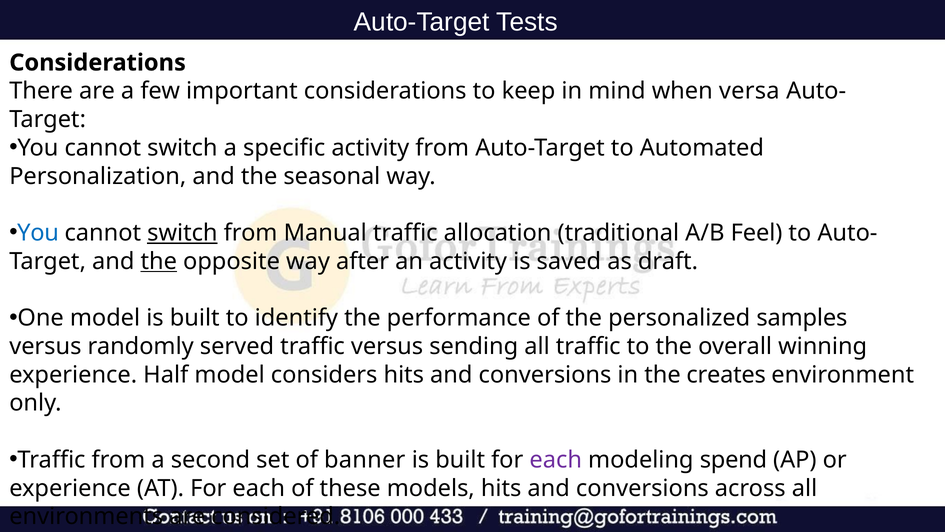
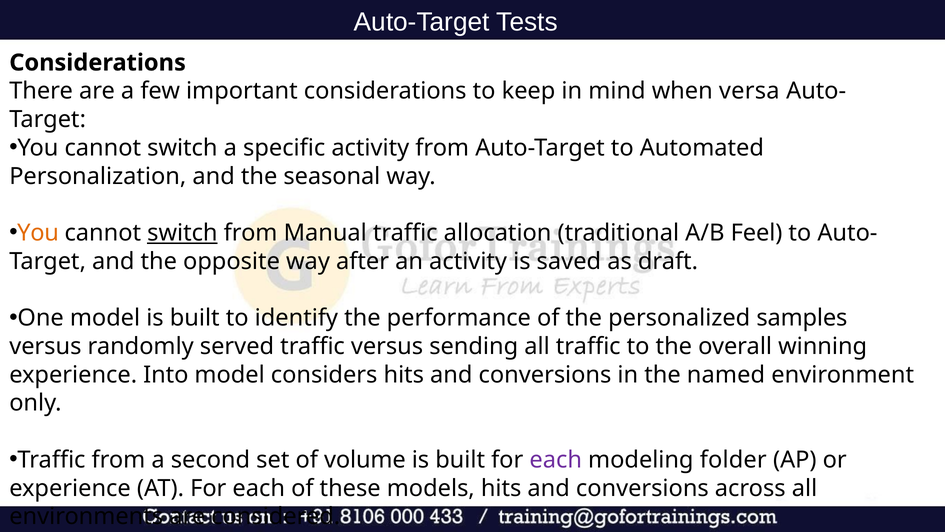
You at (38, 233) colour: blue -> orange
the at (159, 261) underline: present -> none
Half: Half -> Into
creates: creates -> named
banner: banner -> volume
spend: spend -> folder
